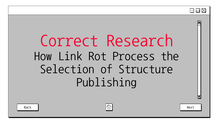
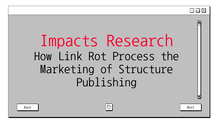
Correct: Correct -> Impacts
Selection: Selection -> Marketing
